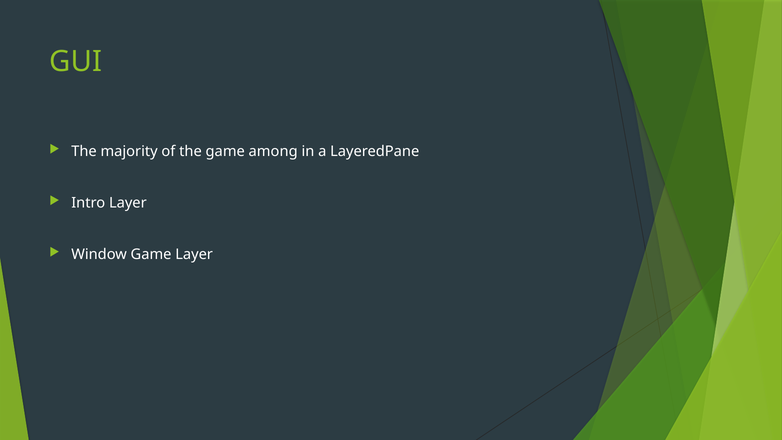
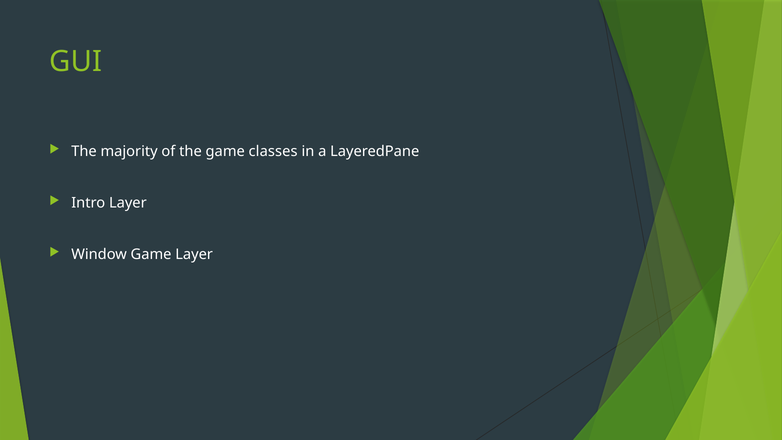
among: among -> classes
